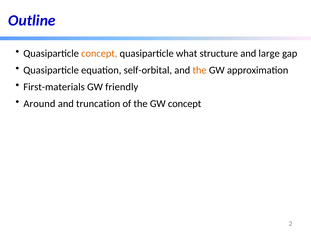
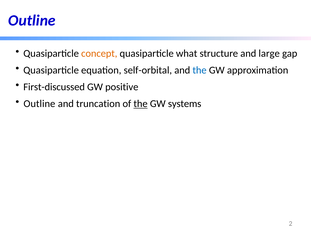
the at (200, 70) colour: orange -> blue
First-materials: First-materials -> First-discussed
friendly: friendly -> positive
Around at (39, 103): Around -> Outline
the at (141, 103) underline: none -> present
GW concept: concept -> systems
